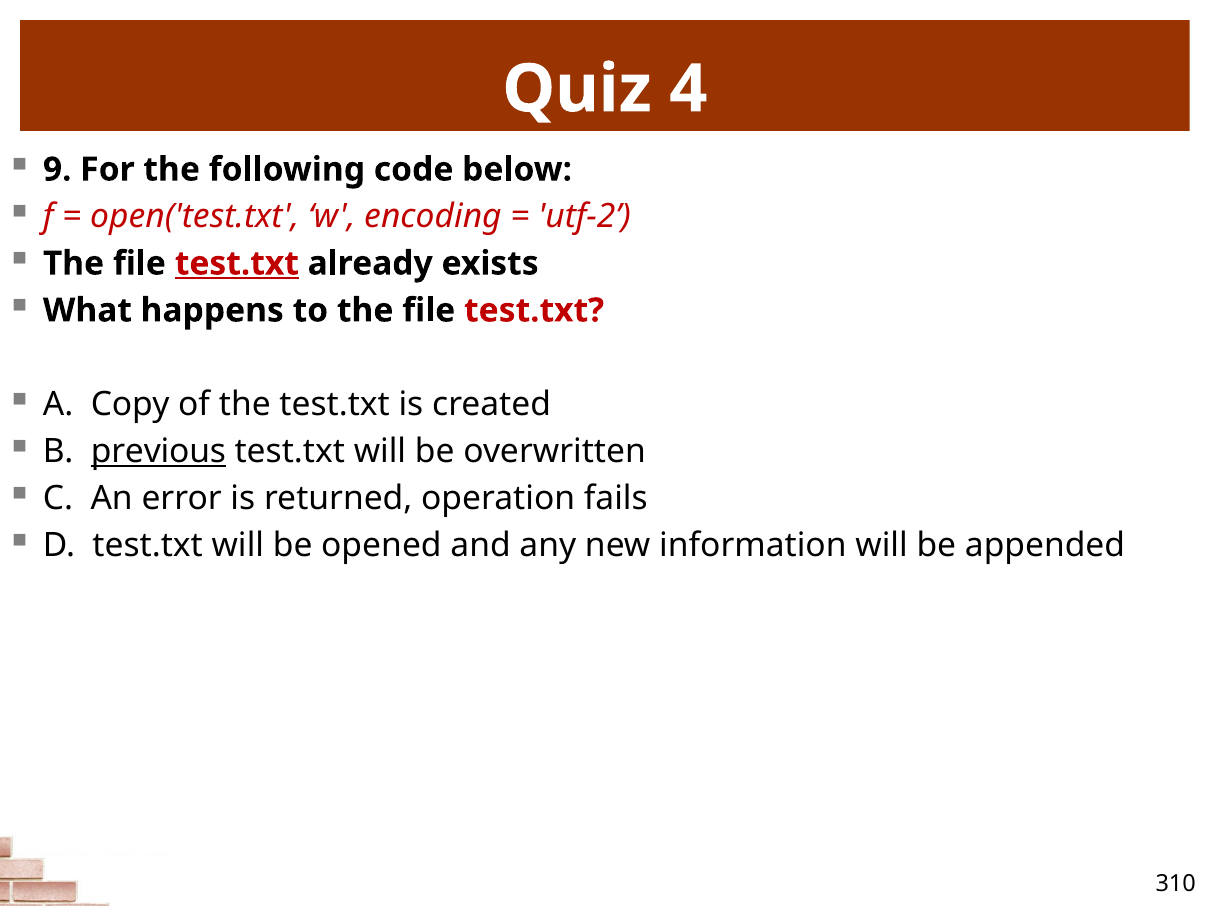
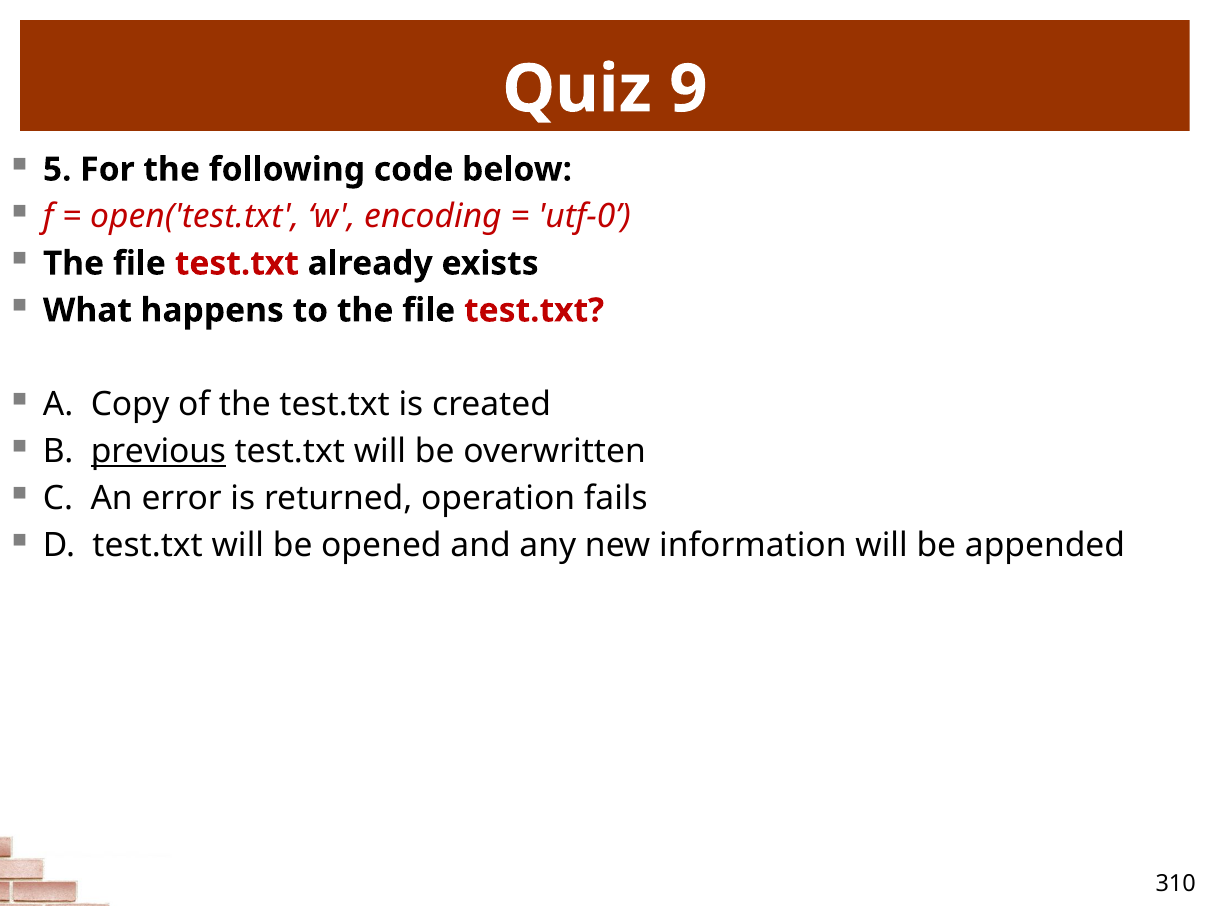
4: 4 -> 9
9: 9 -> 5
utf-2: utf-2 -> utf-0
test.txt at (237, 263) underline: present -> none
